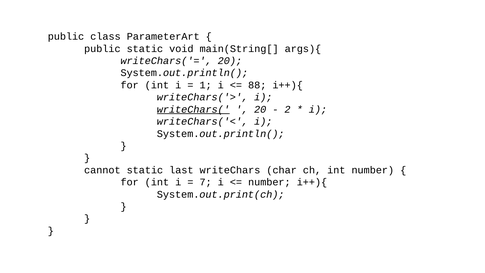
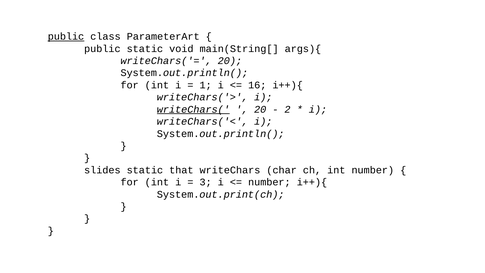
public at (66, 37) underline: none -> present
88: 88 -> 16
cannot: cannot -> slides
last: last -> that
7: 7 -> 3
